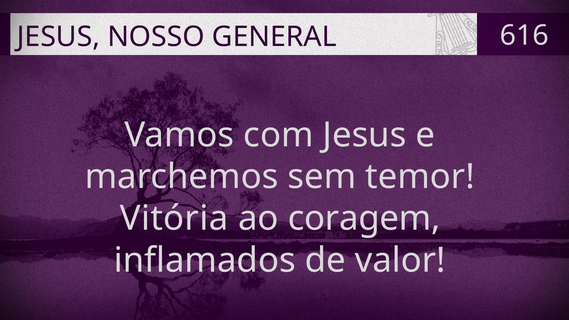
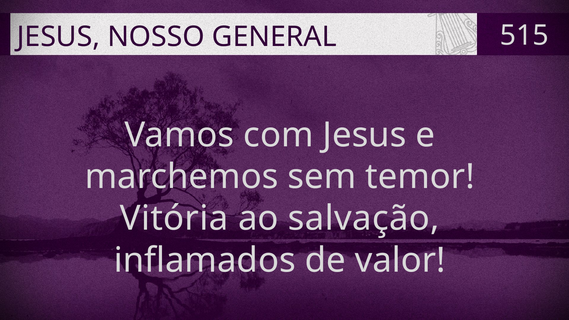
616: 616 -> 515
coragem: coragem -> salvação
